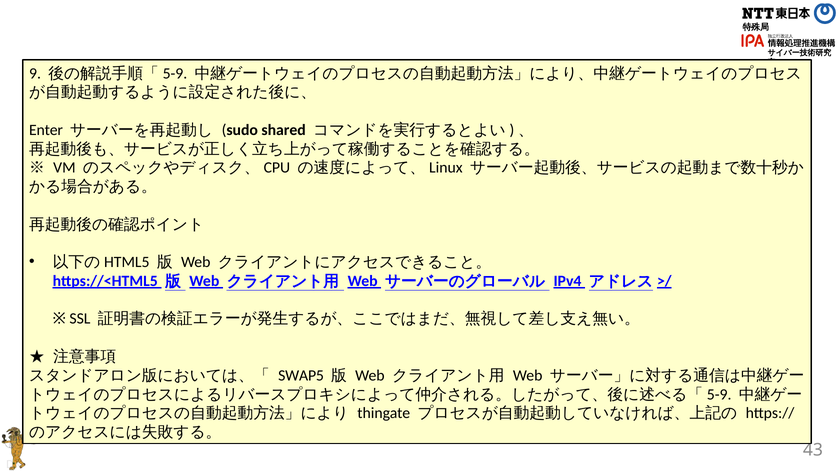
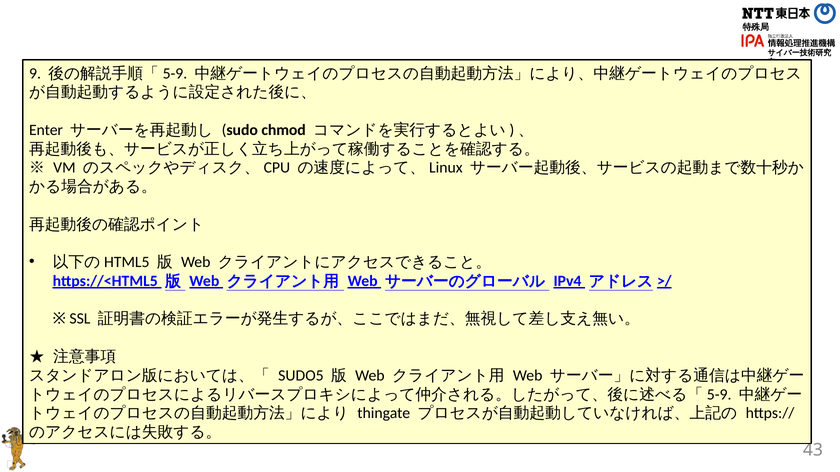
shared: shared -> chmod
SWAP5: SWAP5 -> SUDO5
